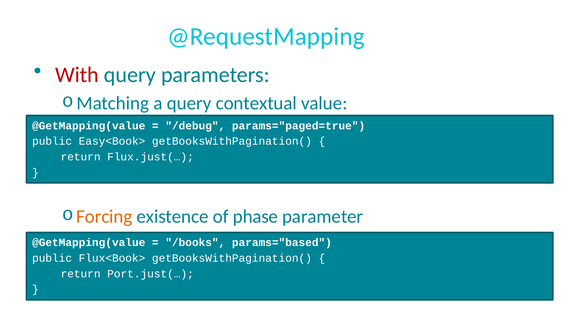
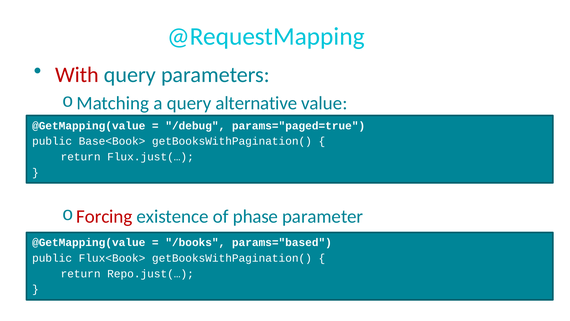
contextual: contextual -> alternative
Easy<Book>: Easy<Book> -> Base<Book>
Forcing colour: orange -> red
Port.just(…: Port.just(… -> Repo.just(…
